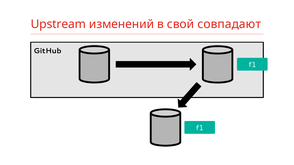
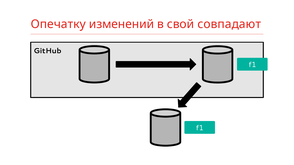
Upstream: Upstream -> Опечатку
